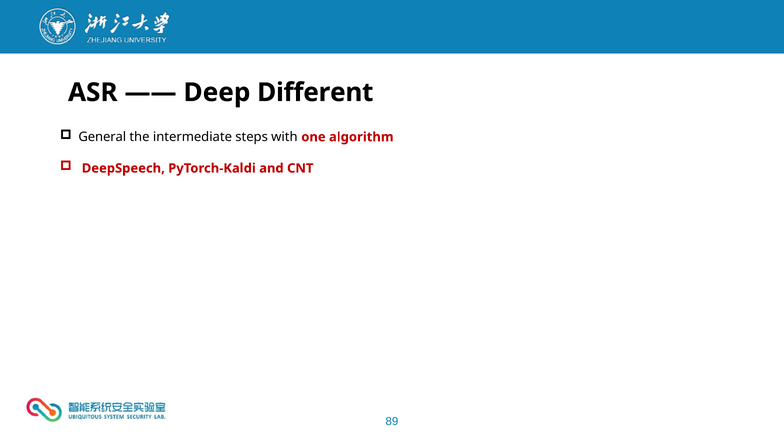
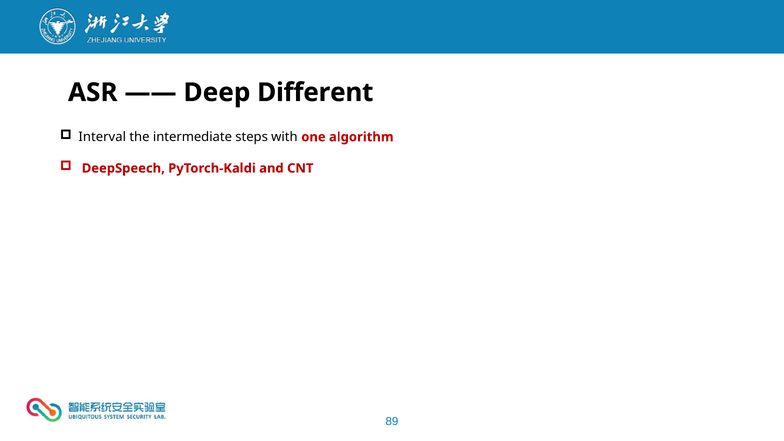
General: General -> Interval
